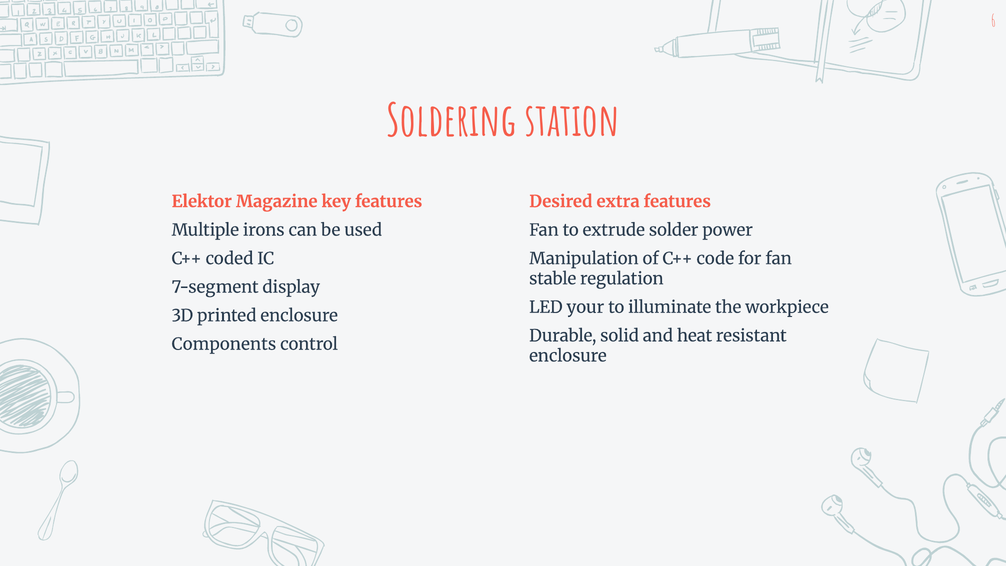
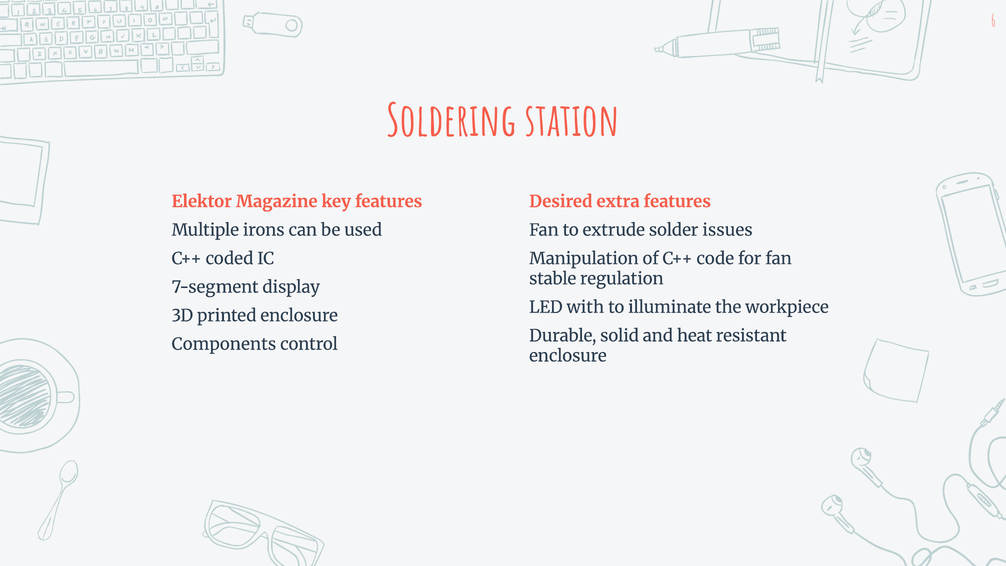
power: power -> issues
your: your -> with
